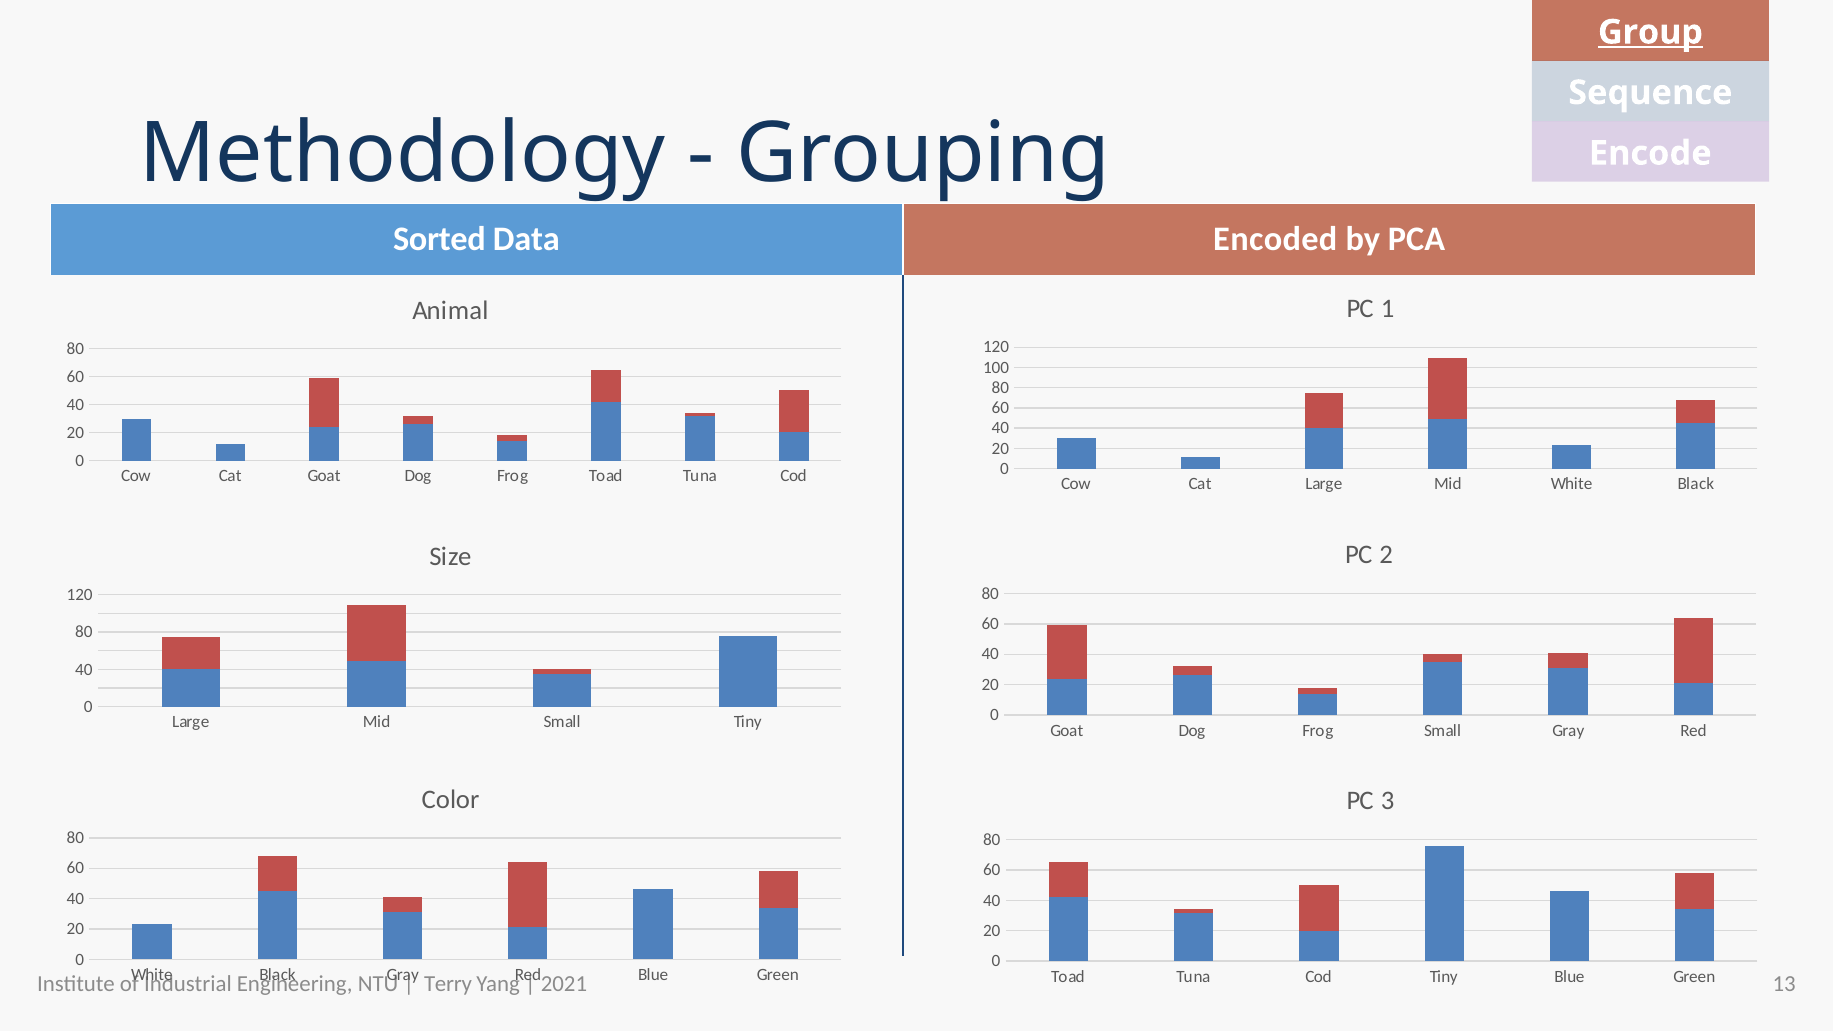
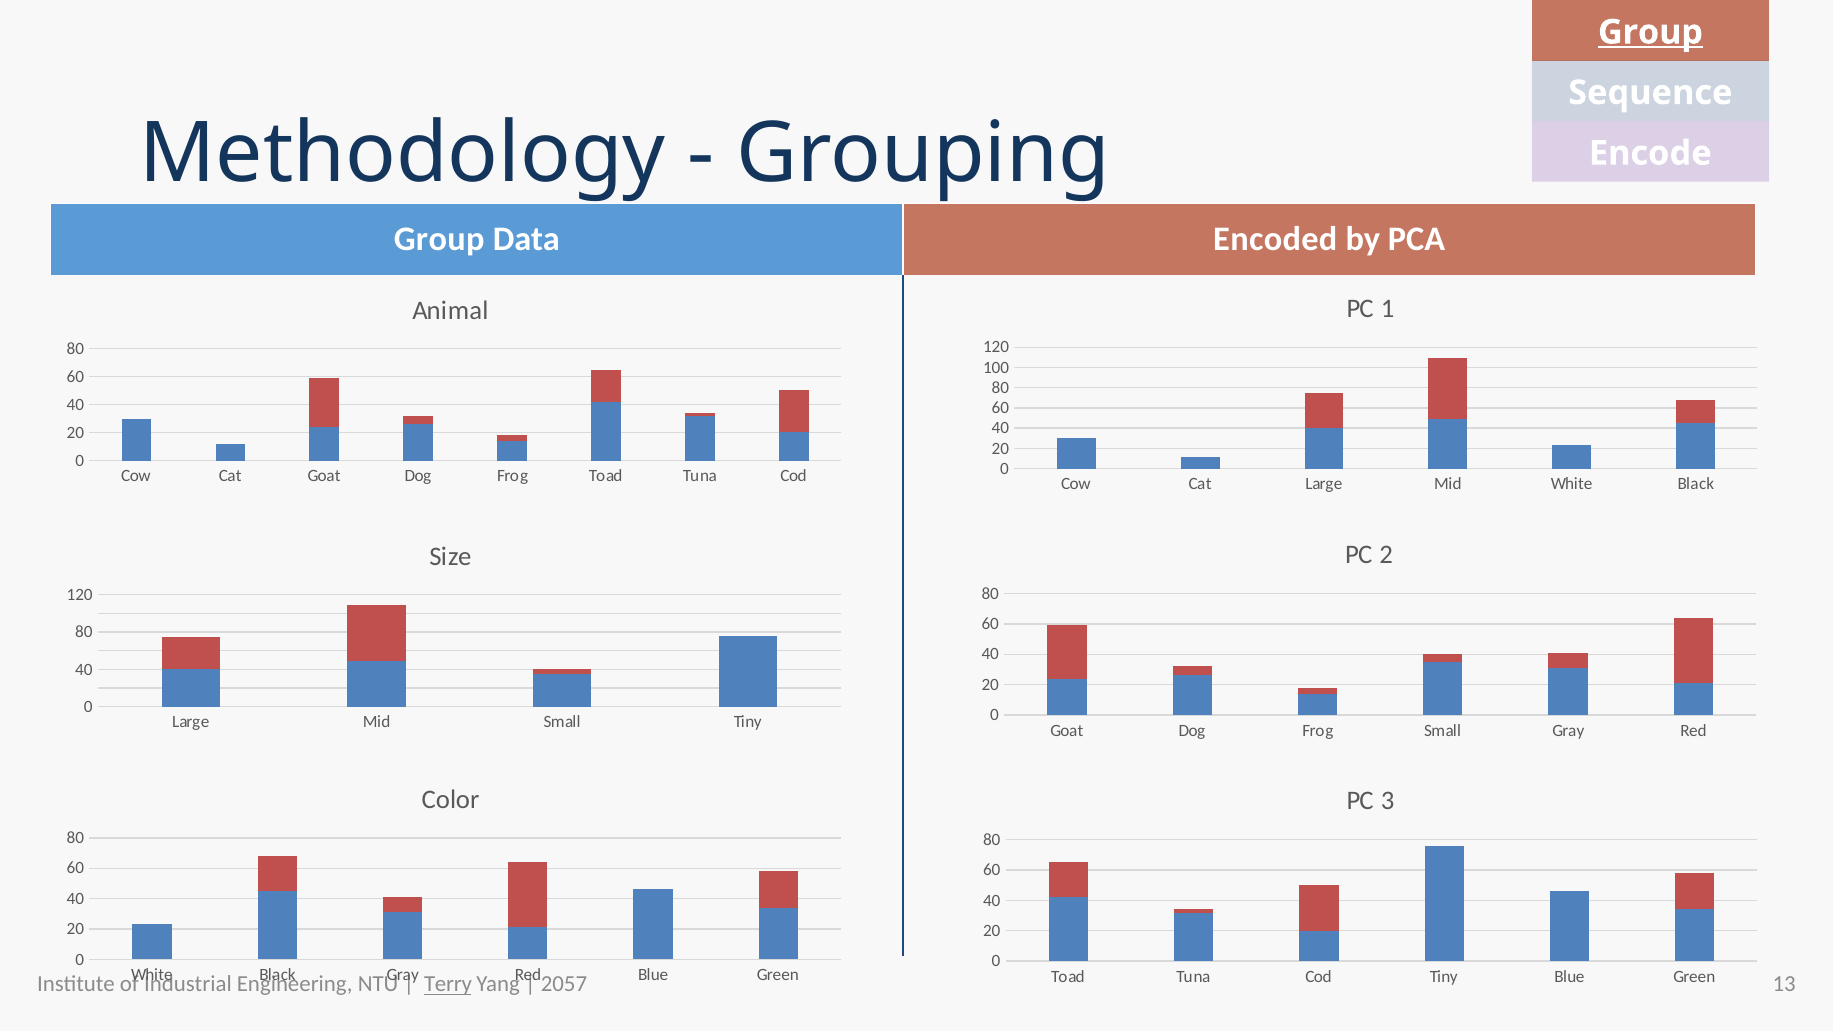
Sorted at (439, 239): Sorted -> Group
Terry underline: none -> present
2021: 2021 -> 2057
